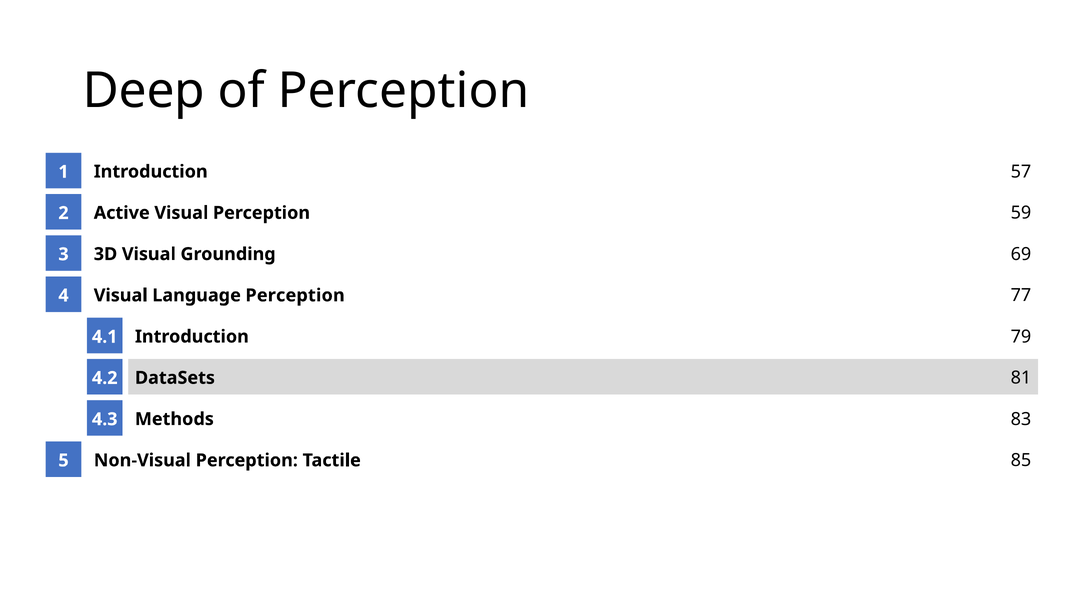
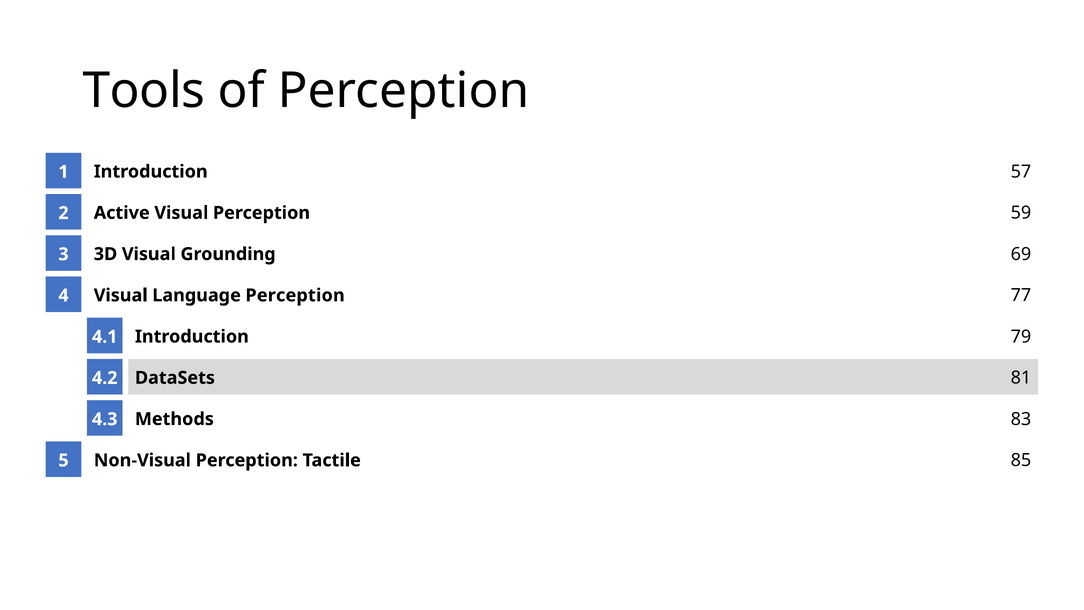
Deep: Deep -> Tools
